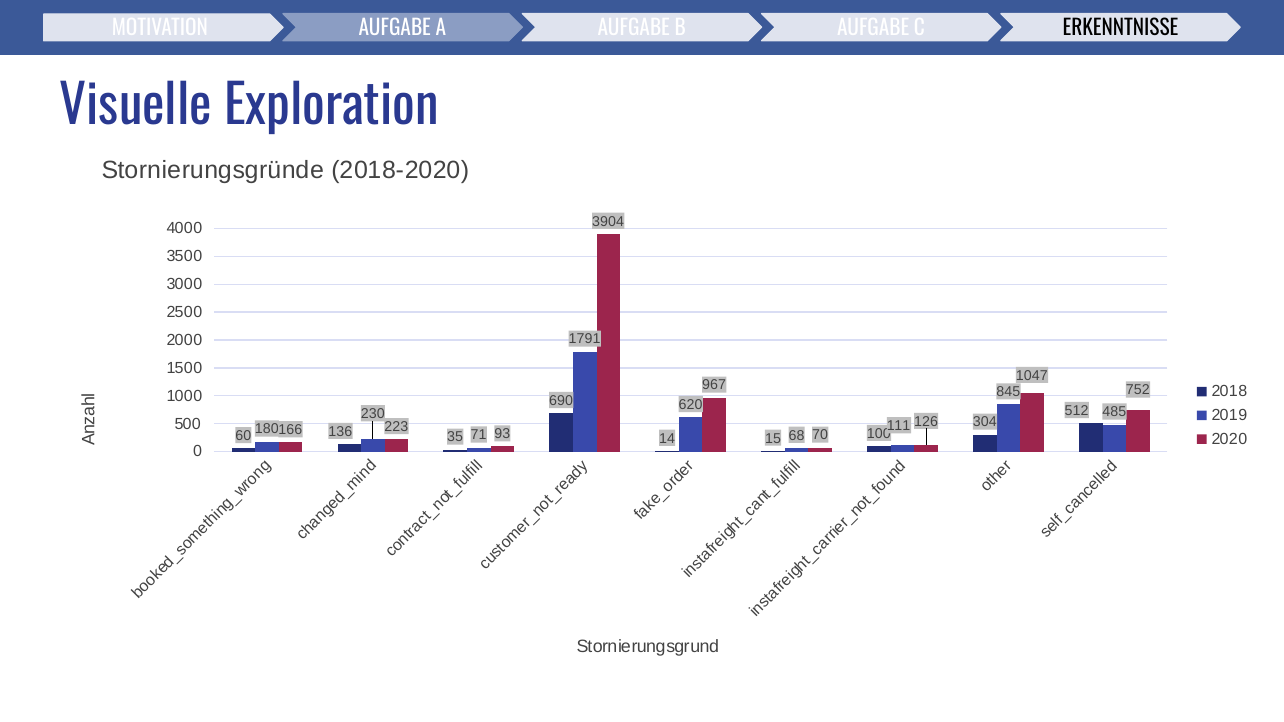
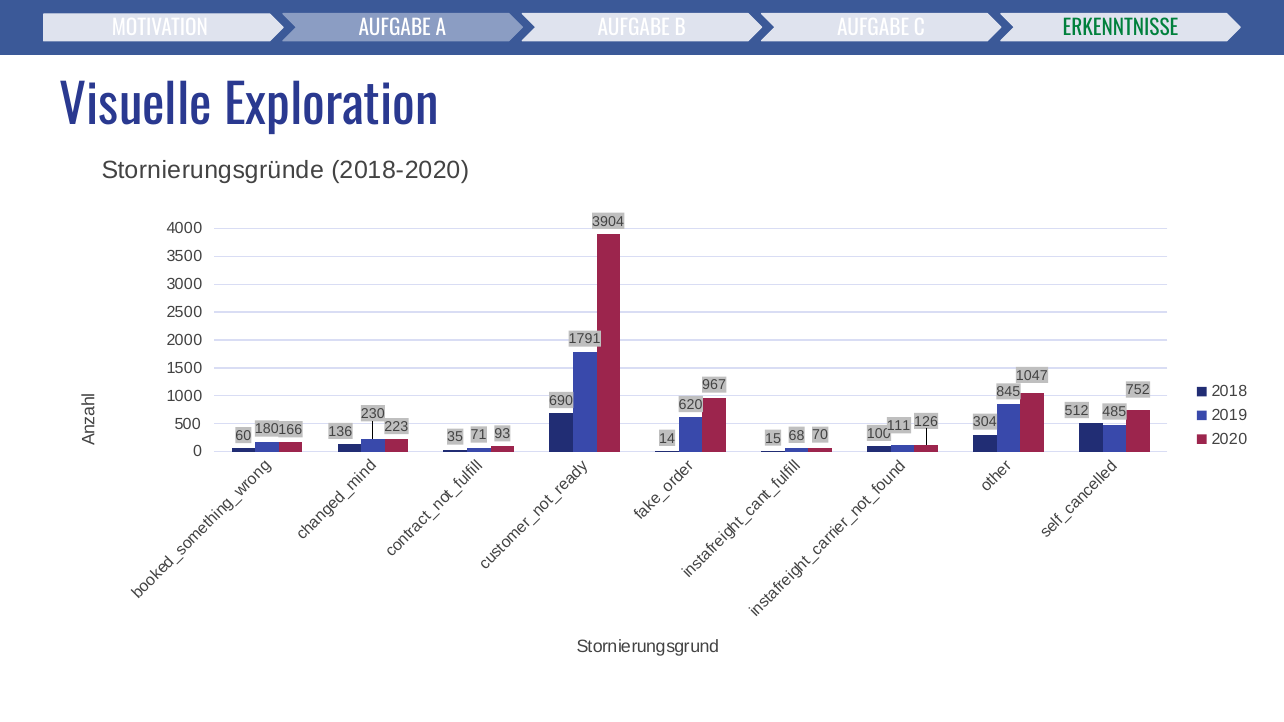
ERKENNTNISSE colour: black -> green
